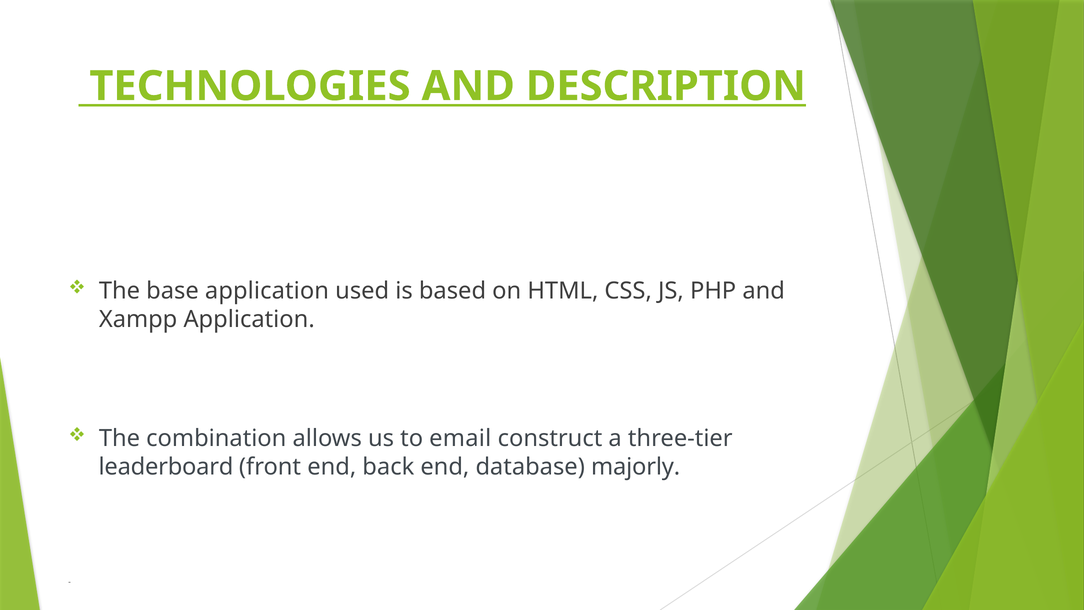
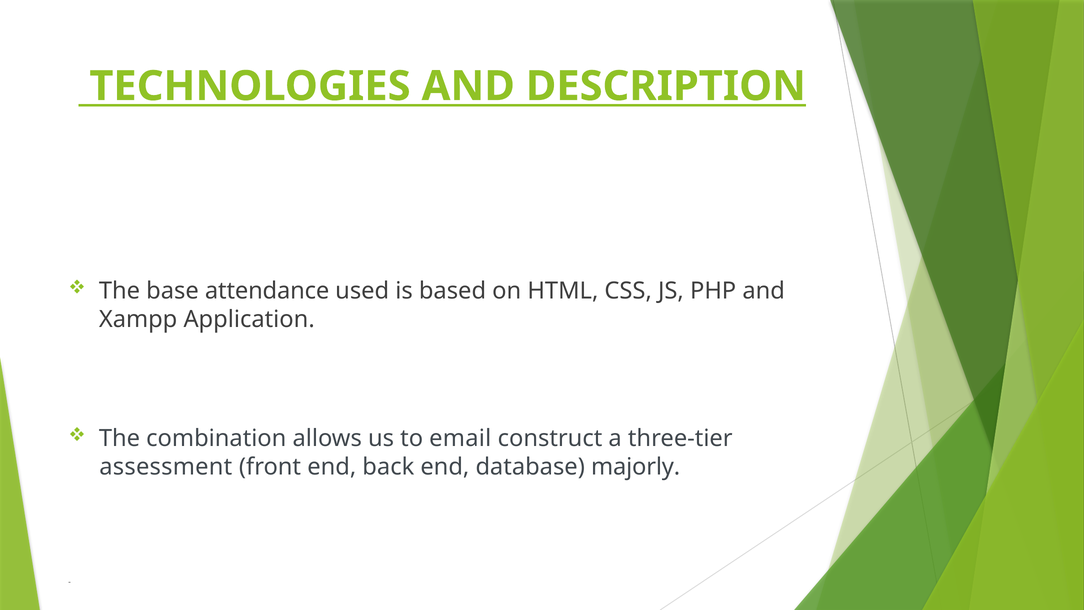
base application: application -> attendance
leaderboard: leaderboard -> assessment
